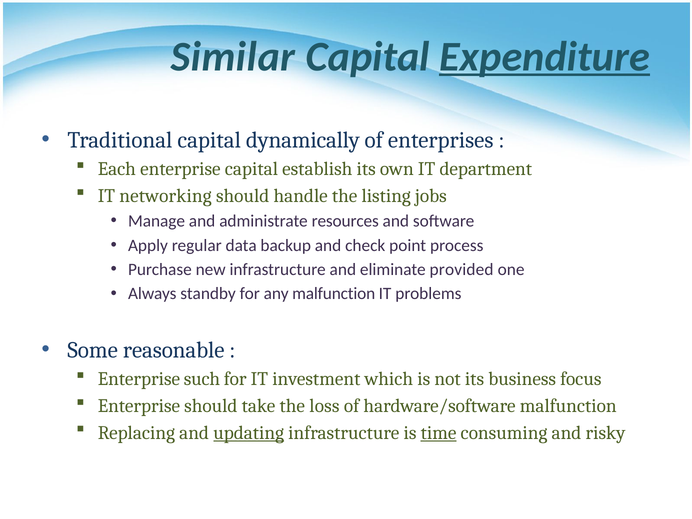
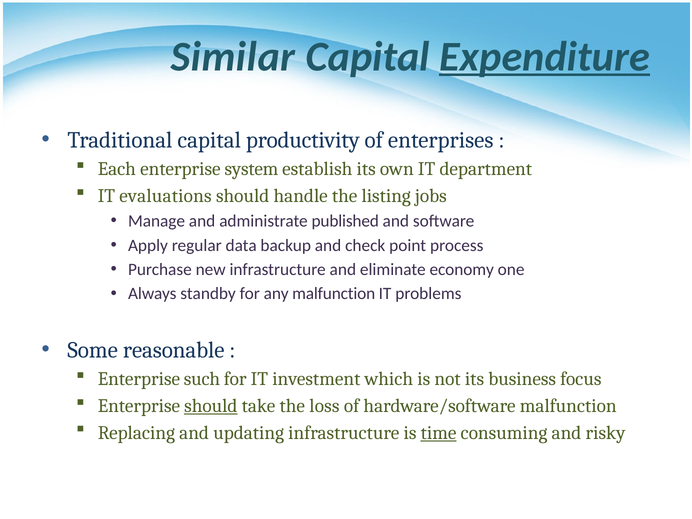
dynamically: dynamically -> productivity
enterprise capital: capital -> system
networking: networking -> evaluations
resources: resources -> published
provided: provided -> economy
should at (211, 406) underline: none -> present
updating underline: present -> none
